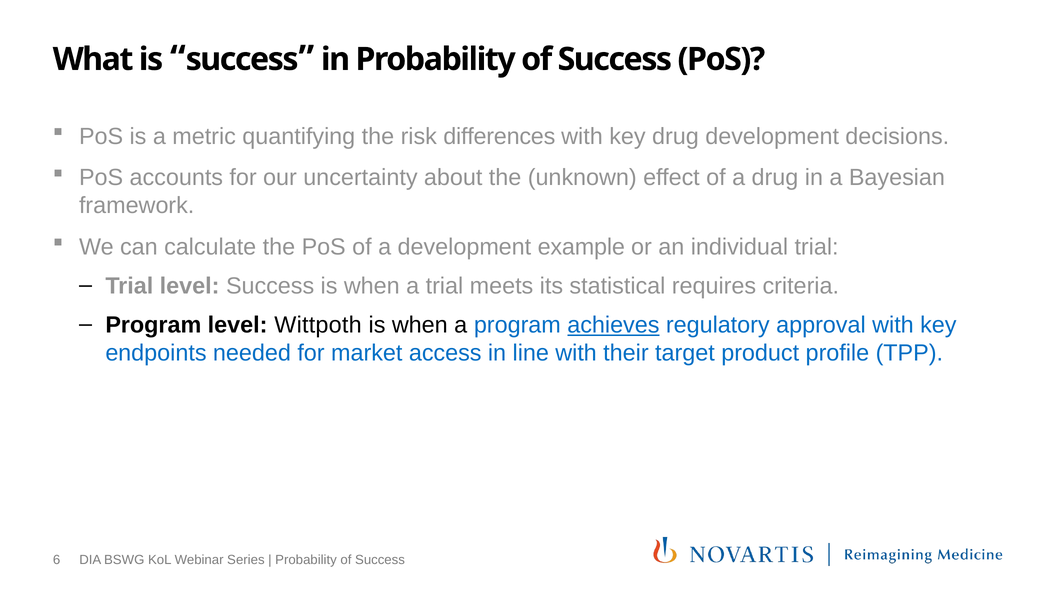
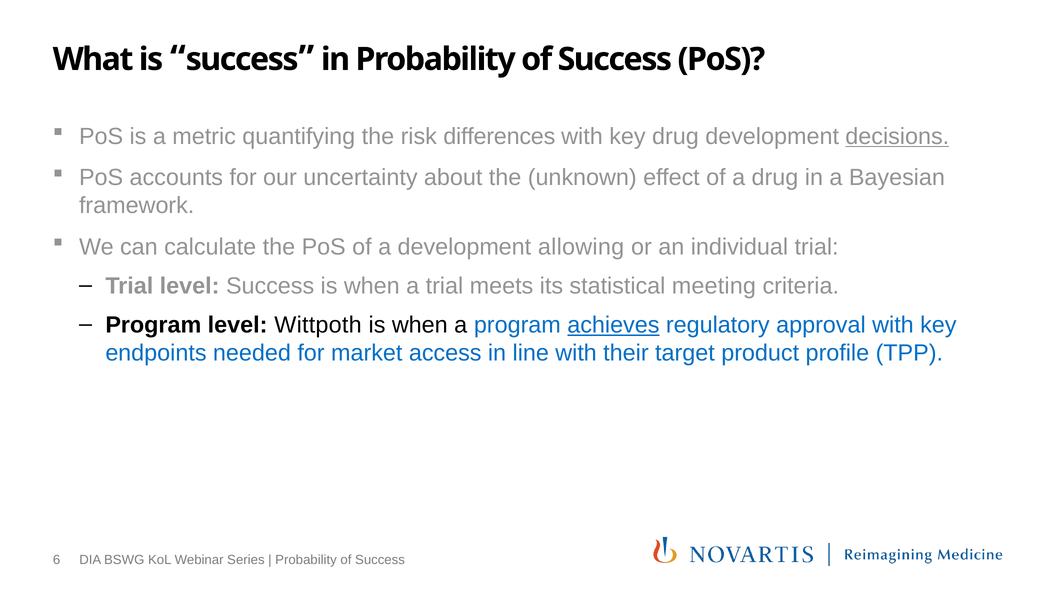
decisions underline: none -> present
example: example -> allowing
requires: requires -> meeting
